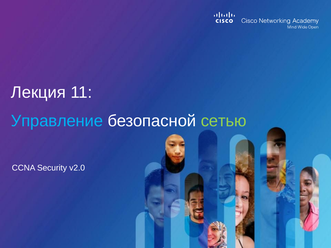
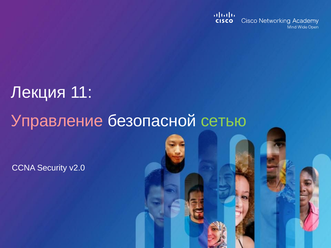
Управление colour: light blue -> pink
